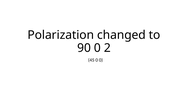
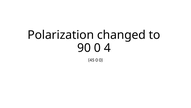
2: 2 -> 4
